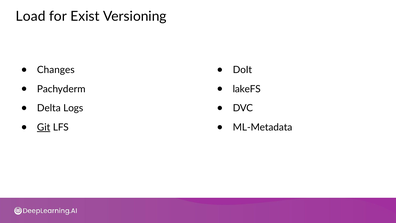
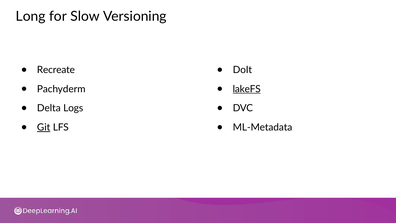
Load: Load -> Long
Exist: Exist -> Slow
Changes: Changes -> Recreate
lakeFS underline: none -> present
